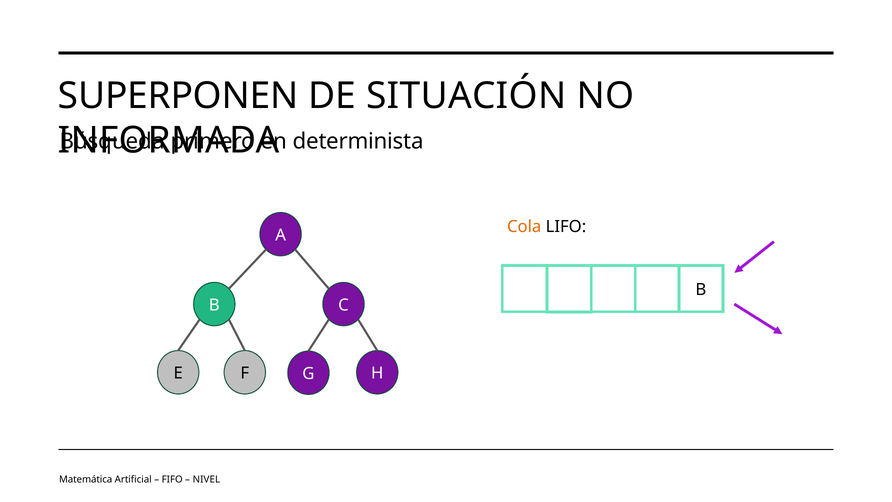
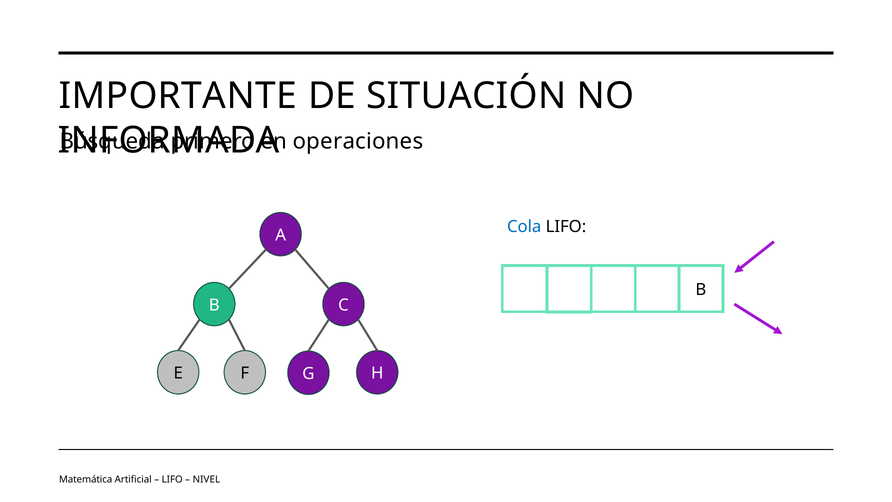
SUPERPONEN: SUPERPONEN -> IMPORTANTE
determinista: determinista -> operaciones
Cola colour: orange -> blue
FIFO at (172, 479): FIFO -> LIFO
